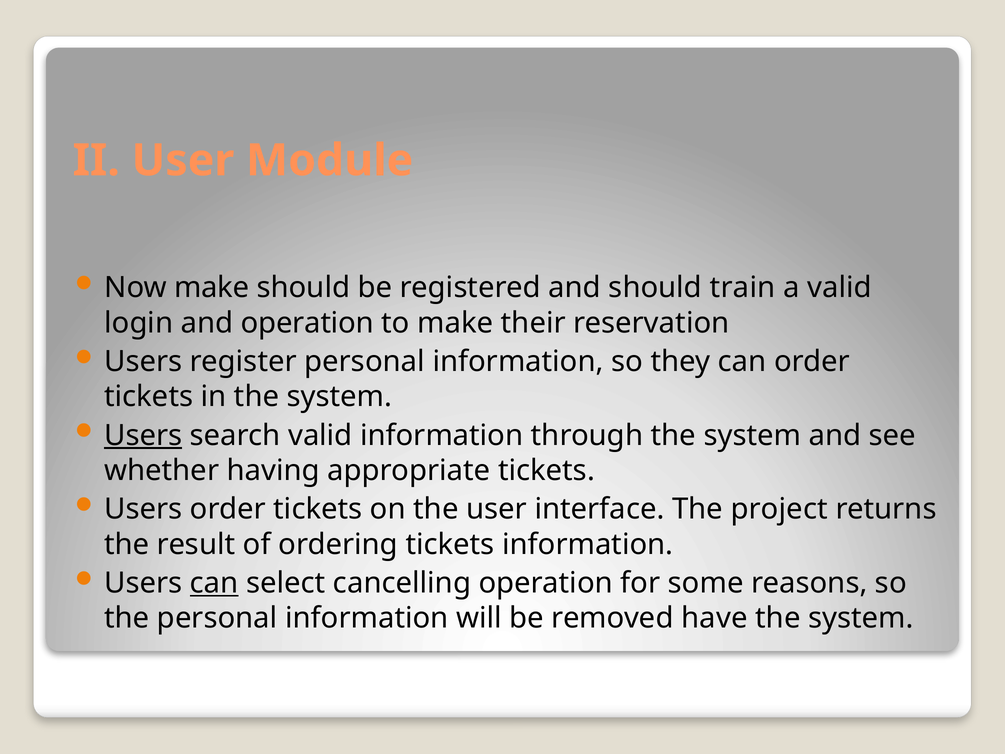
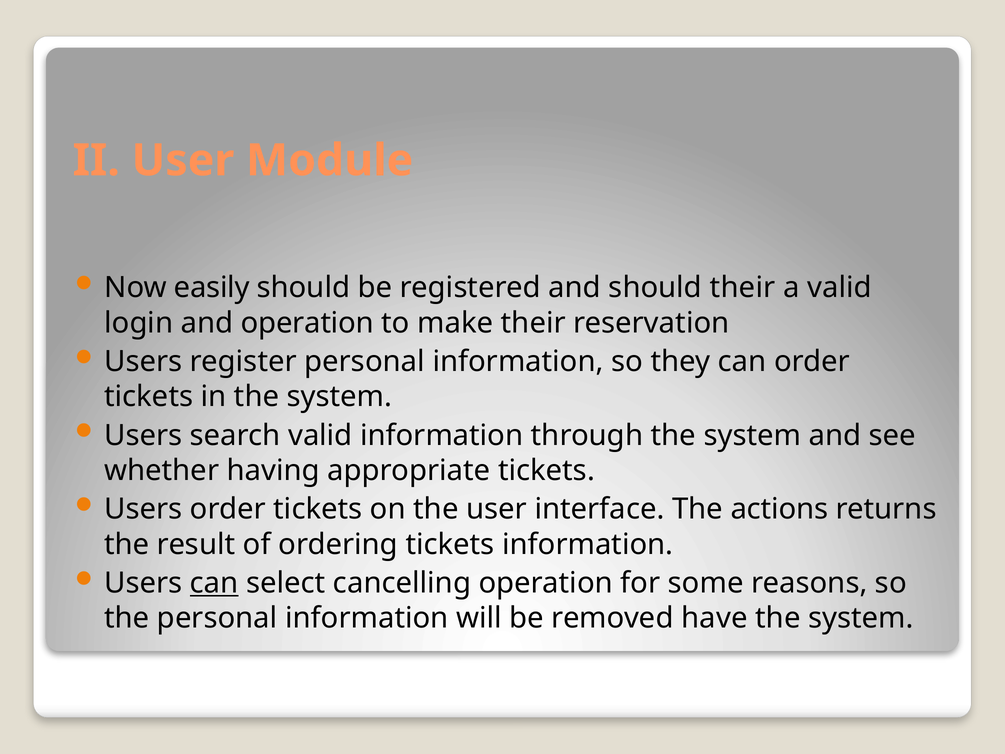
Now make: make -> easily
should train: train -> their
Users at (143, 435) underline: present -> none
project: project -> actions
